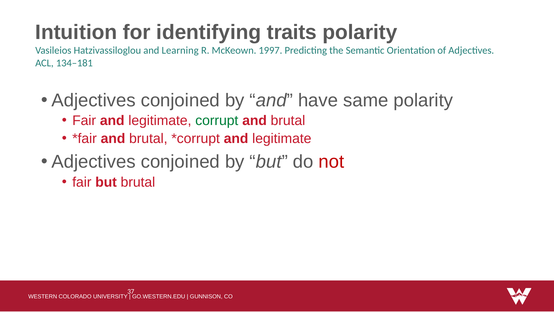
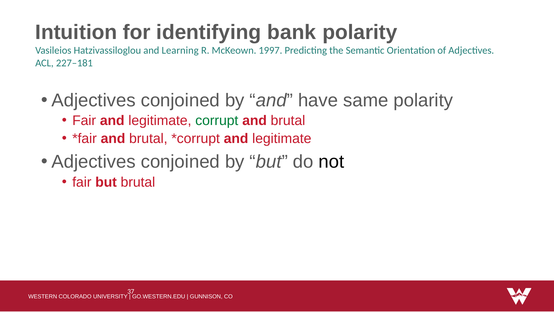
traits: traits -> bank
134–181: 134–181 -> 227–181
not colour: red -> black
